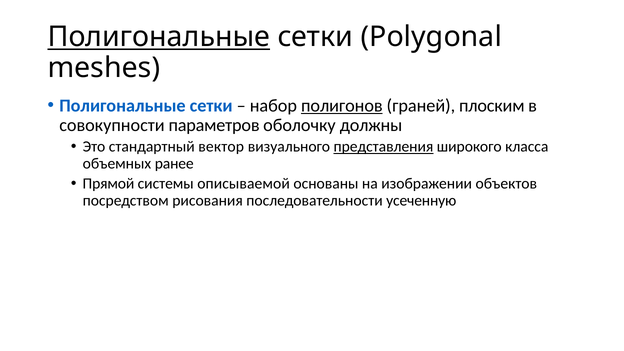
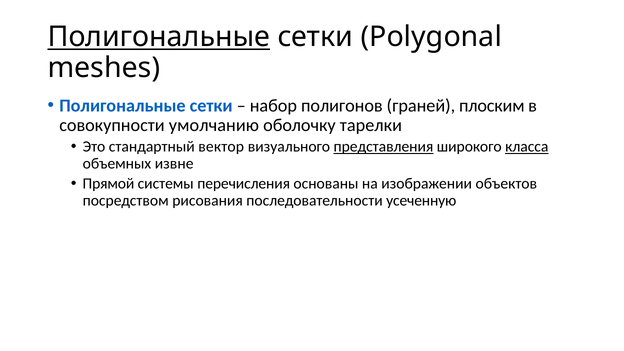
полигонов underline: present -> none
параметров: параметров -> умолчанию
должны: должны -> тарелки
класса underline: none -> present
ранее: ранее -> извне
описываемой: описываемой -> перечисления
